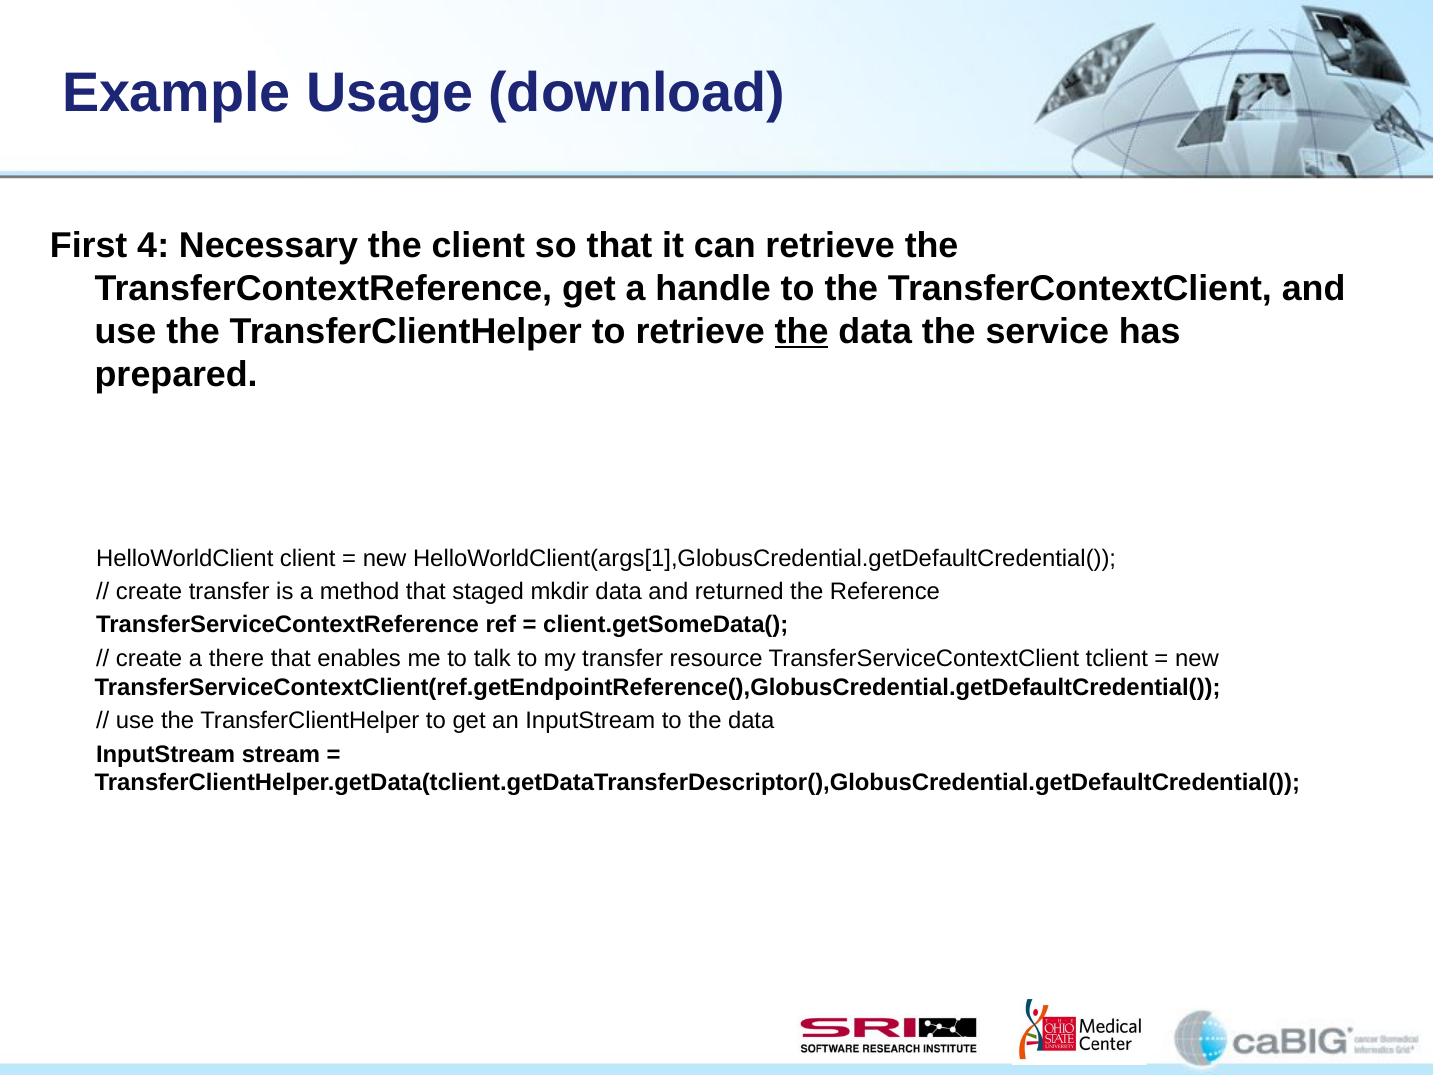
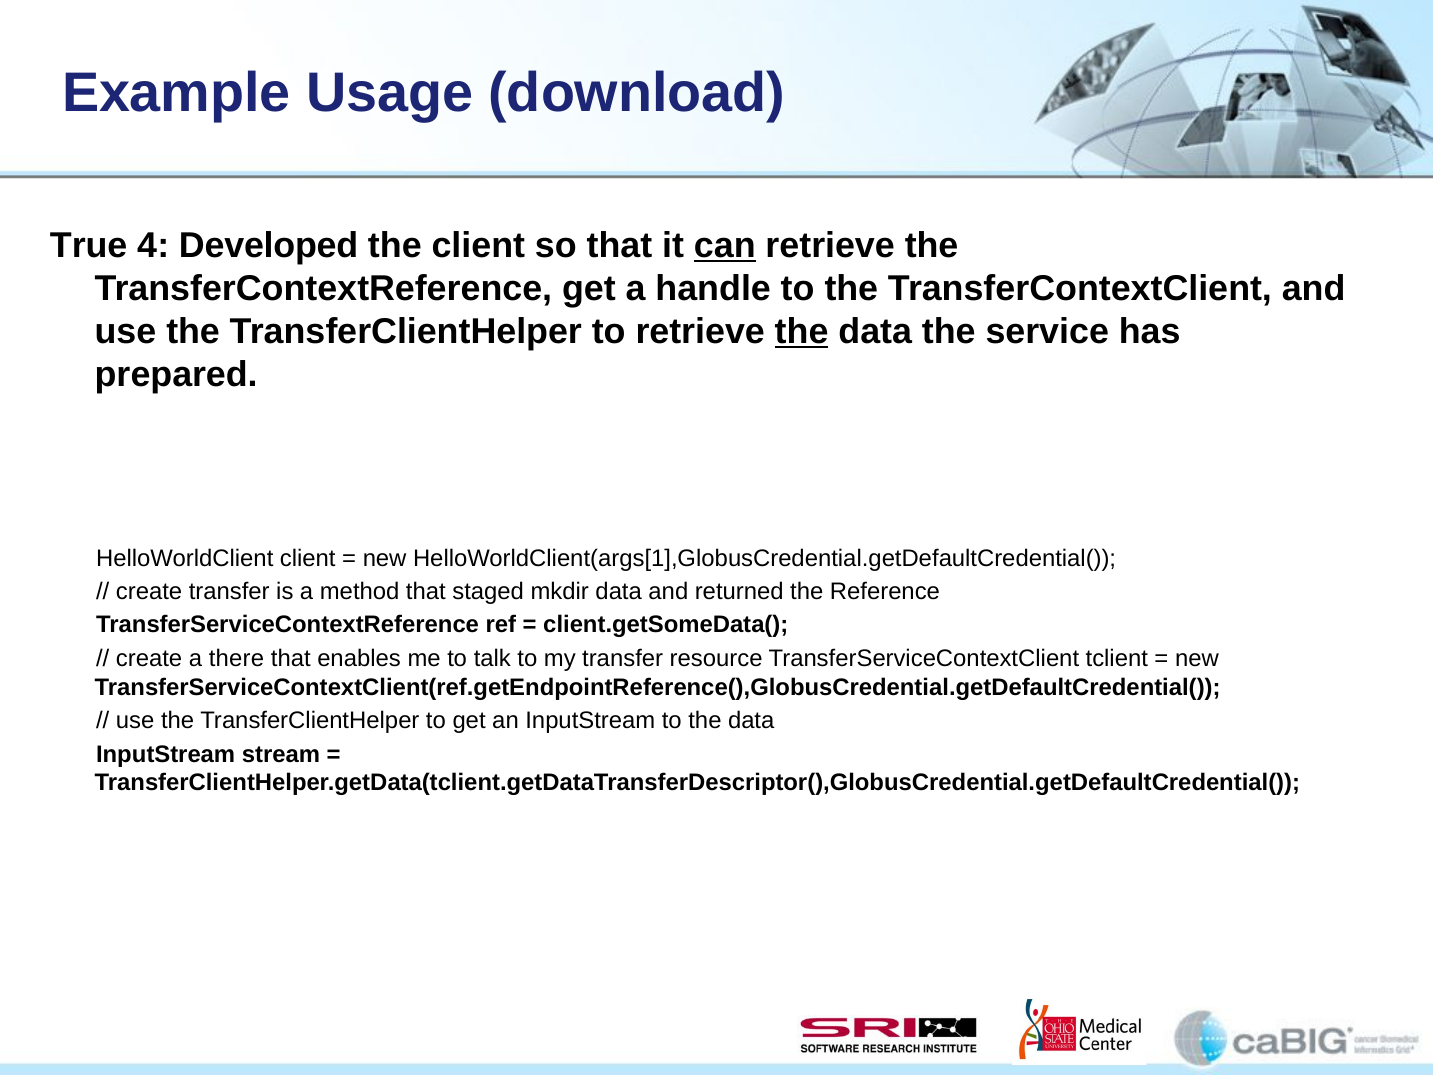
First: First -> True
Necessary: Necessary -> Developed
can underline: none -> present
